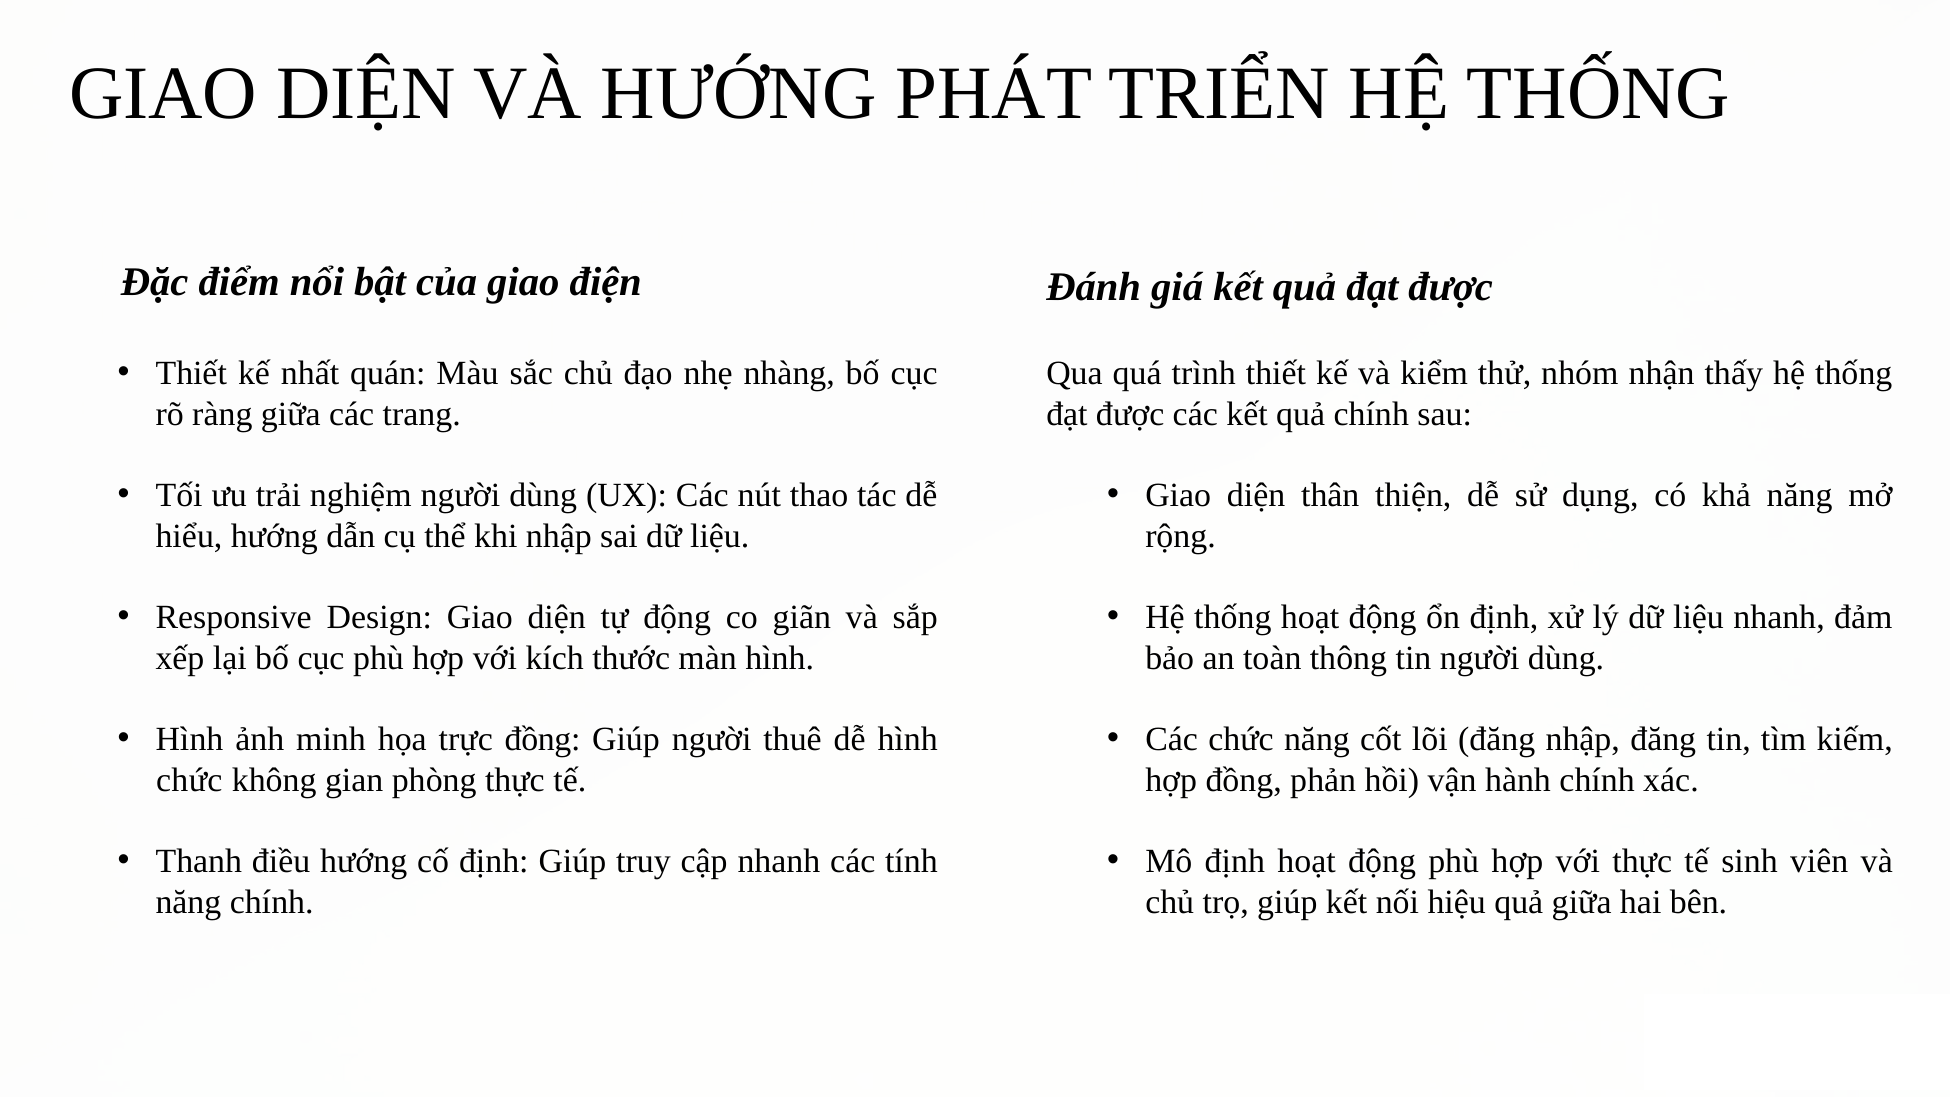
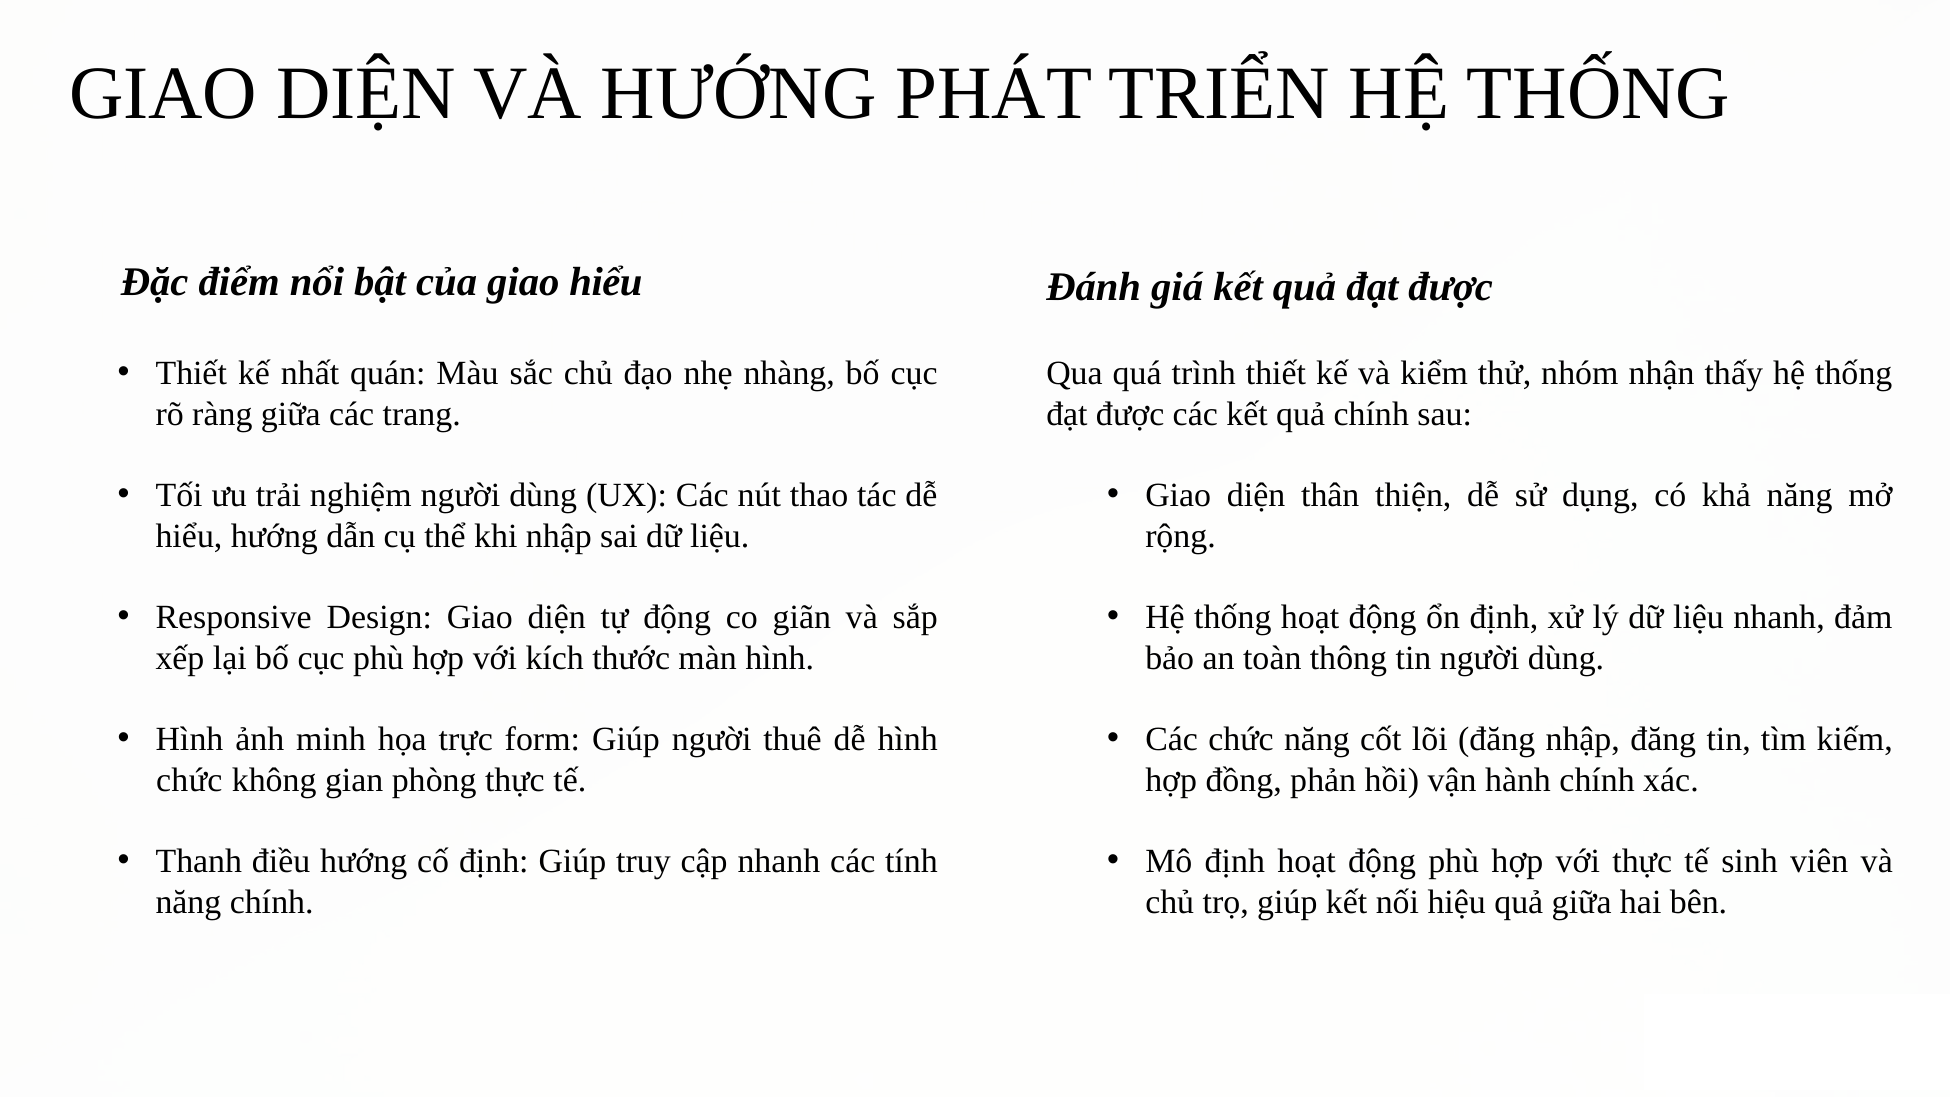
giao điện: điện -> hiểu
trực đồng: đồng -> form
